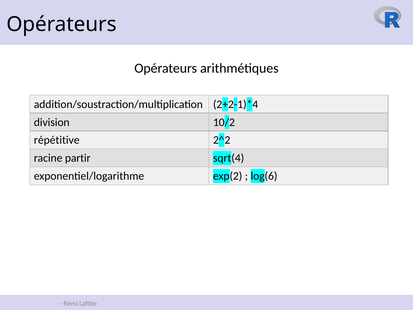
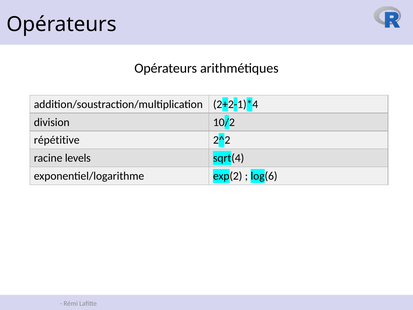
partir: partir -> levels
